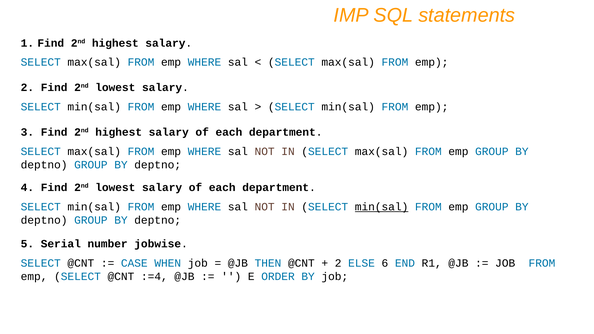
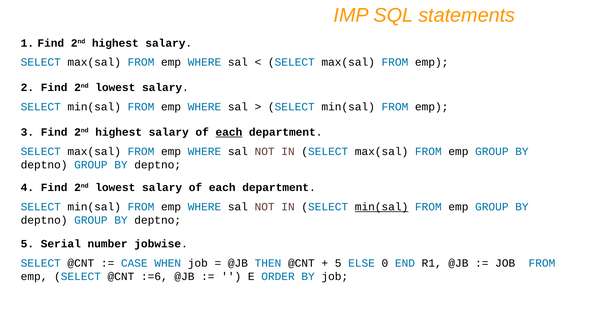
each at (229, 132) underline: none -> present
2 at (338, 263): 2 -> 5
6: 6 -> 0
:=4: :=4 -> :=6
